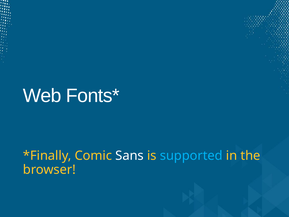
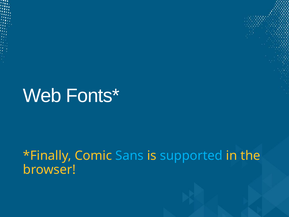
Sans colour: white -> light blue
